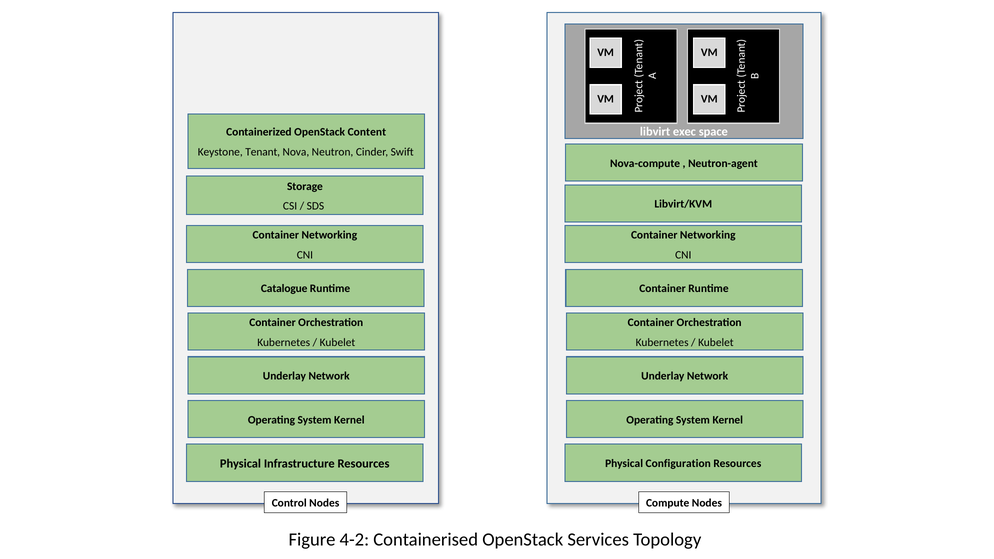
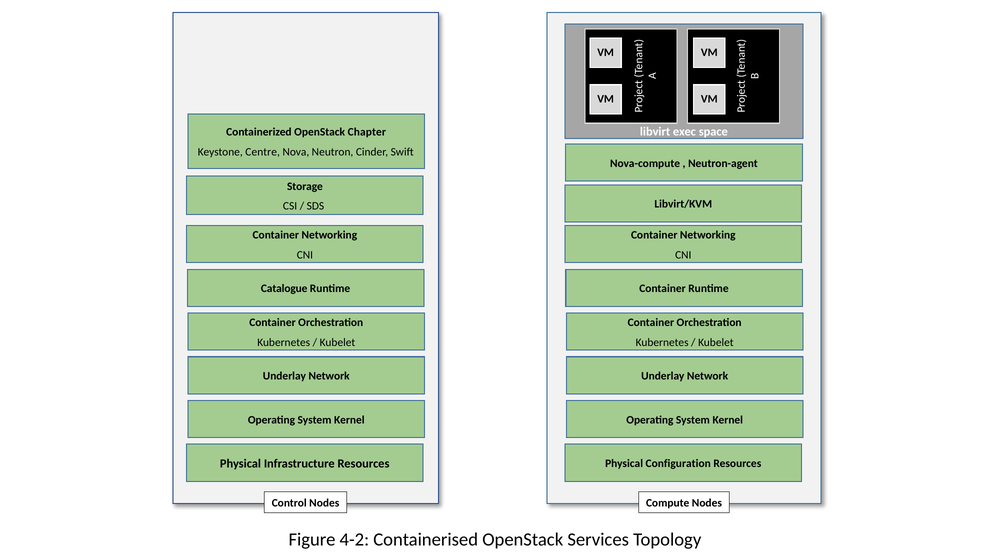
Content: Content -> Chapter
Tenant: Tenant -> Centre
